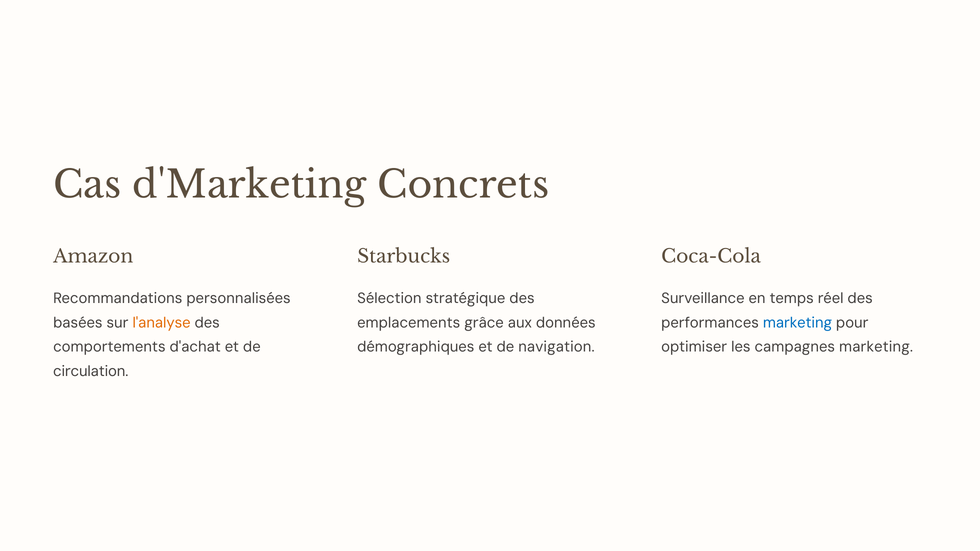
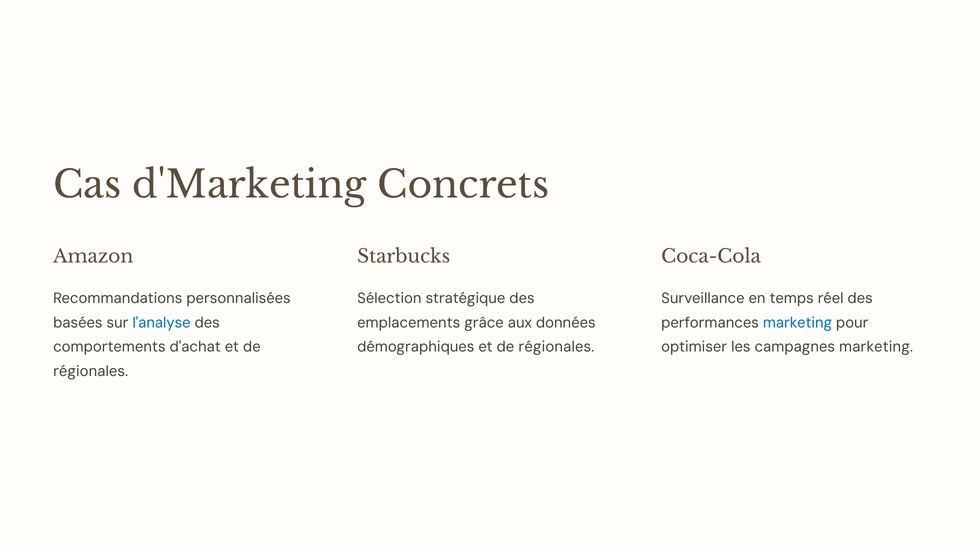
l'analyse colour: orange -> blue
démographiques et de navigation: navigation -> régionales
circulation at (91, 371): circulation -> régionales
